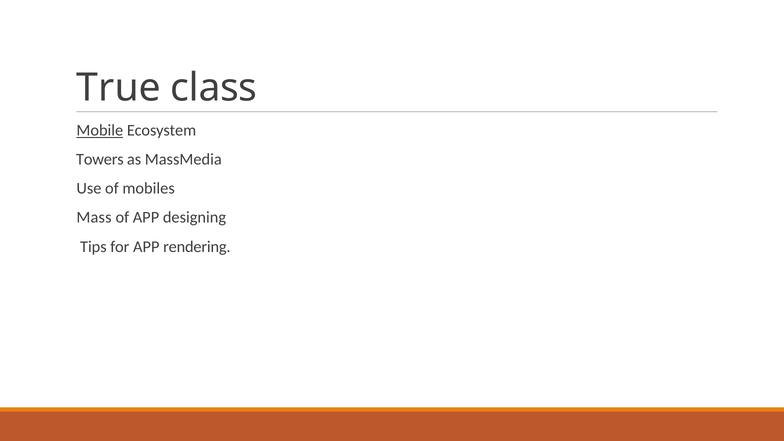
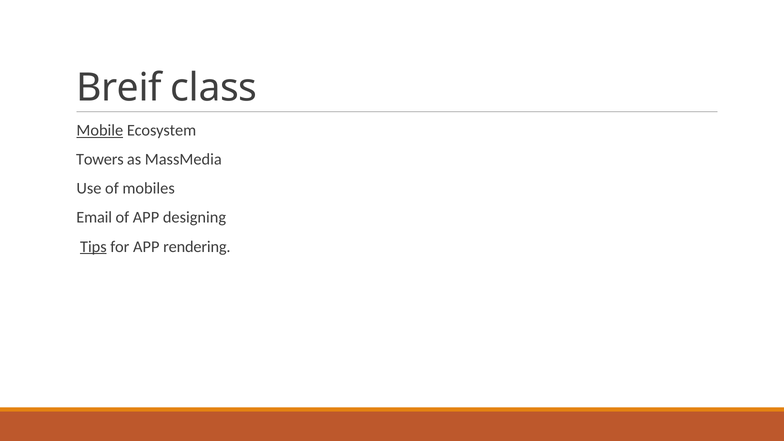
True: True -> Breif
Mass: Mass -> Email
Tips underline: none -> present
